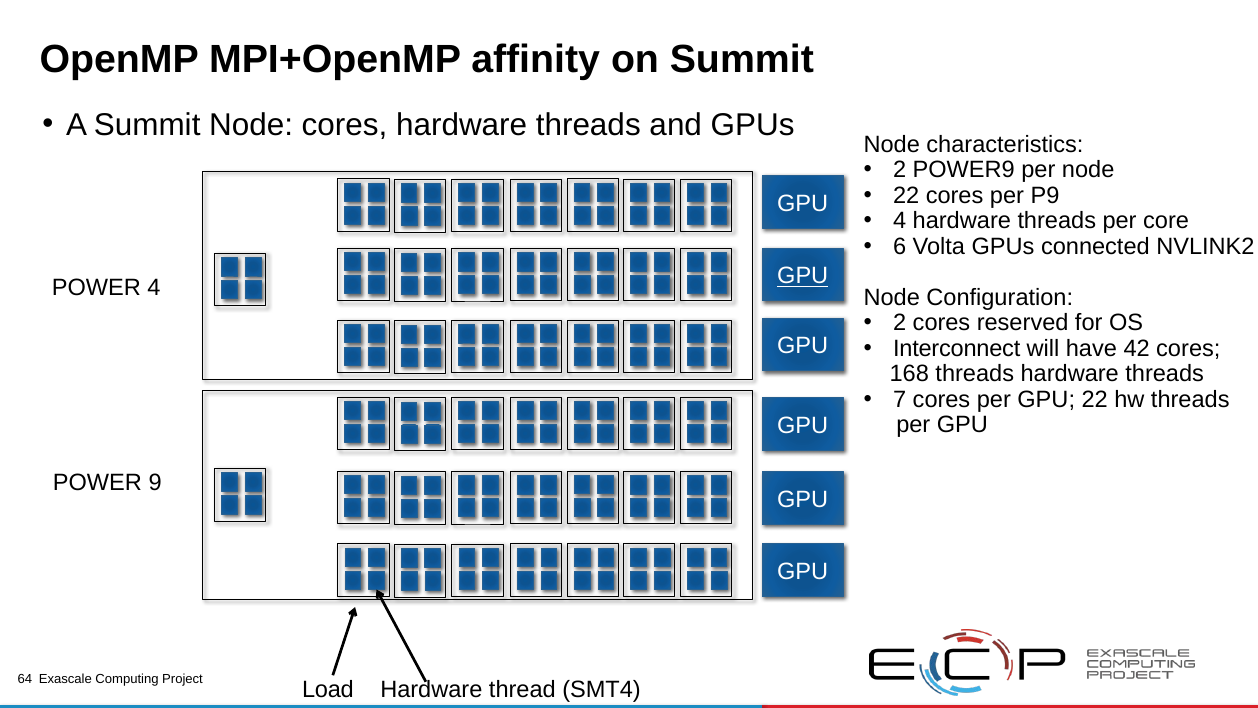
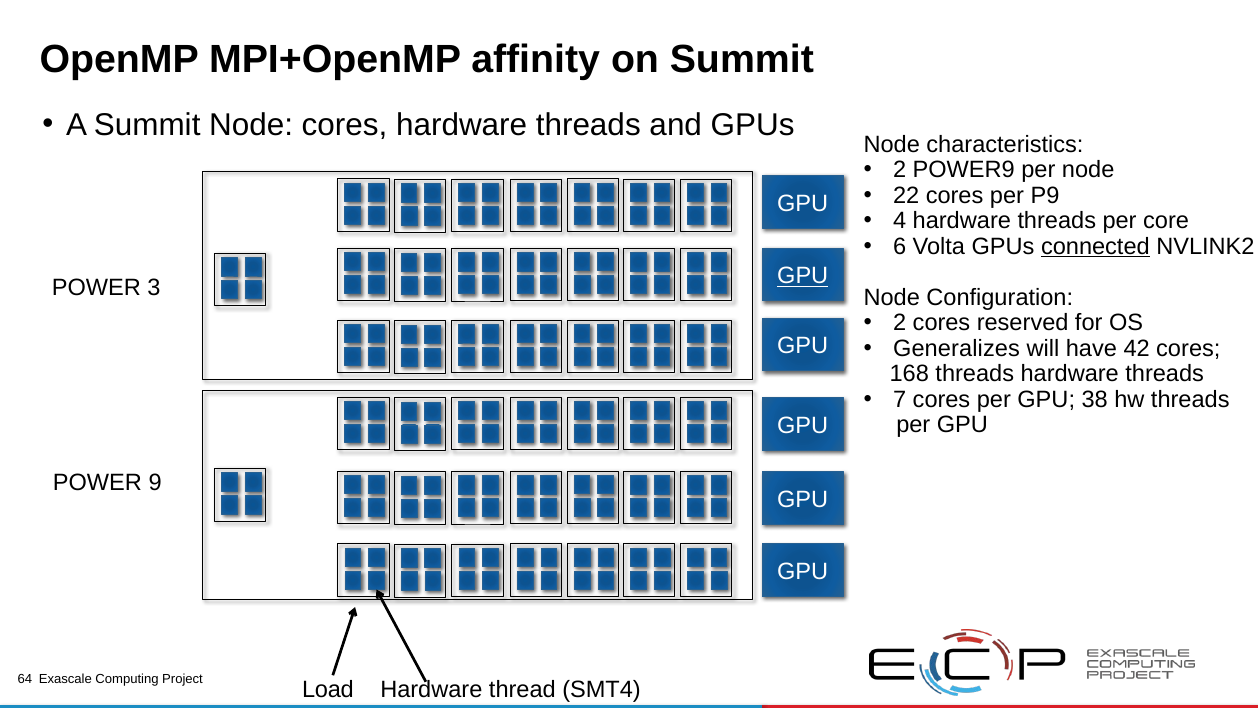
connected underline: none -> present
POWER 4: 4 -> 3
Interconnect: Interconnect -> Generalizes
GPU 22: 22 -> 38
